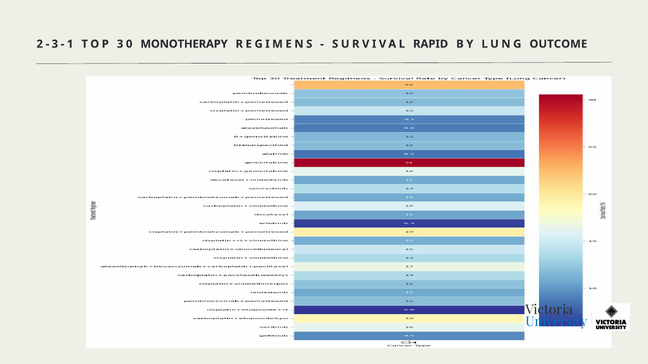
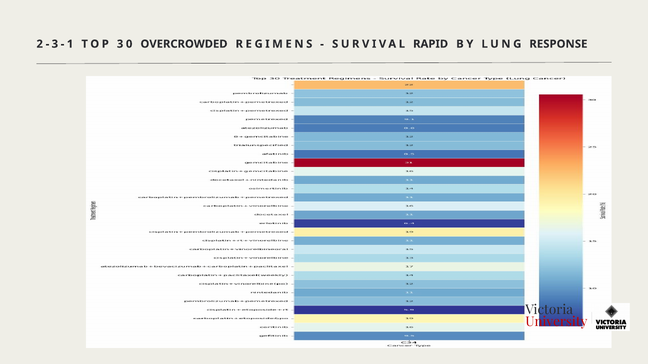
MONOTHERAPY: MONOTHERAPY -> OVERCROWDED
OUTCOME: OUTCOME -> RESPONSE
University colour: blue -> red
